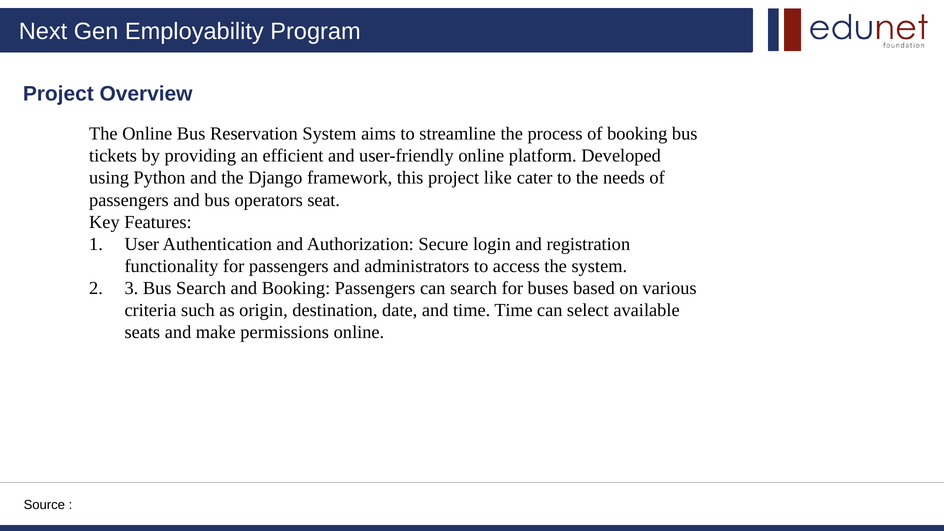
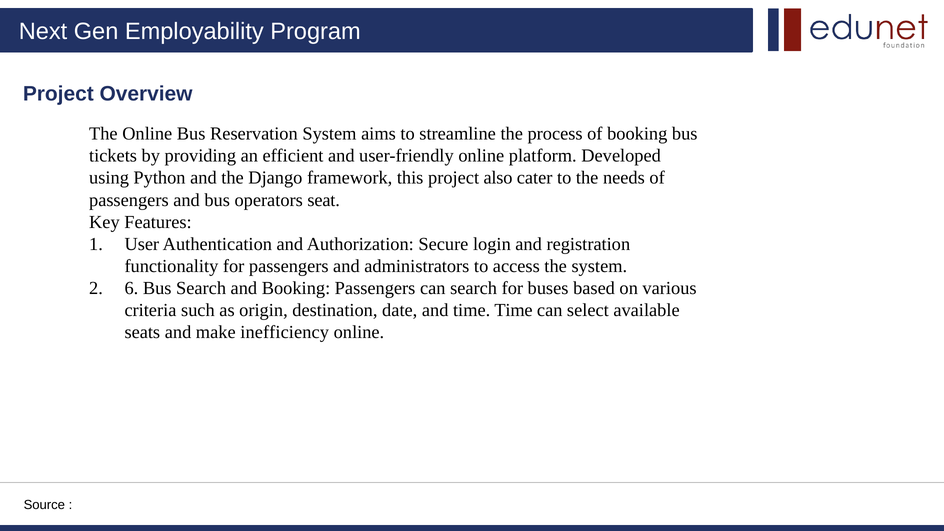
like: like -> also
3: 3 -> 6
permissions: permissions -> inefficiency
